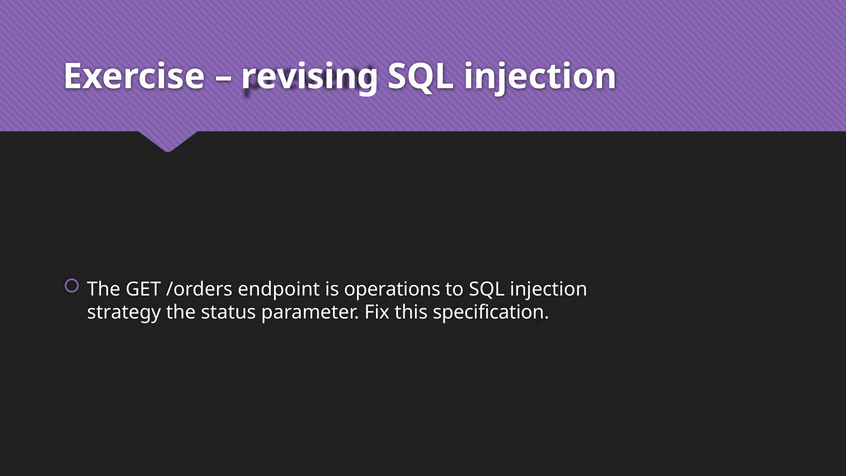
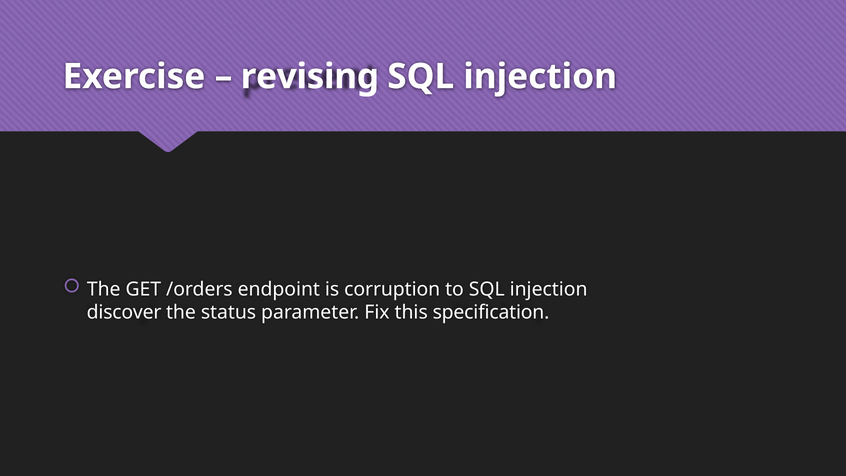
operations: operations -> corruption
strategy: strategy -> discover
